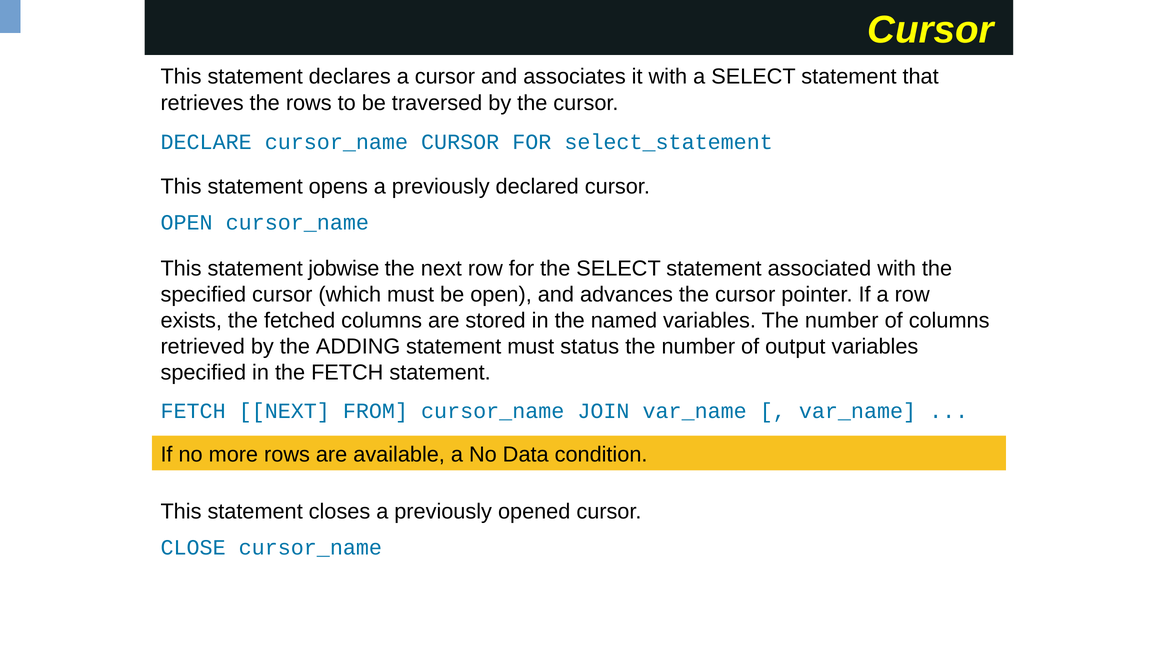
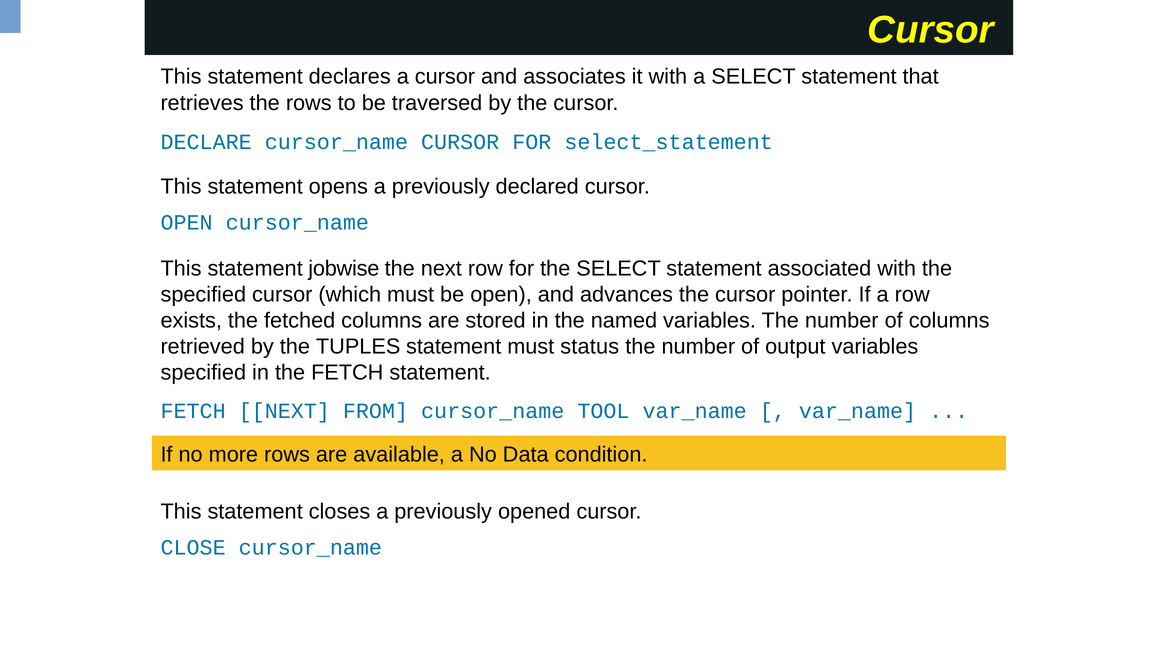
ADDING: ADDING -> TUPLES
JOIN: JOIN -> TOOL
